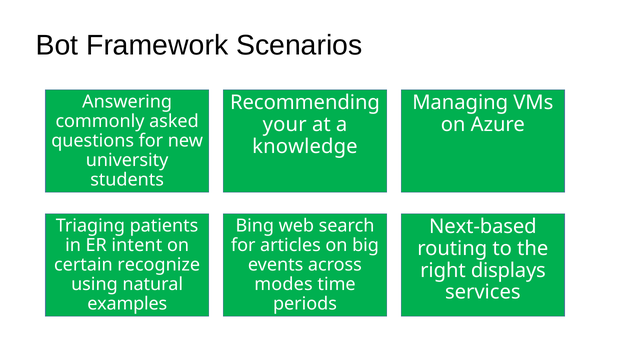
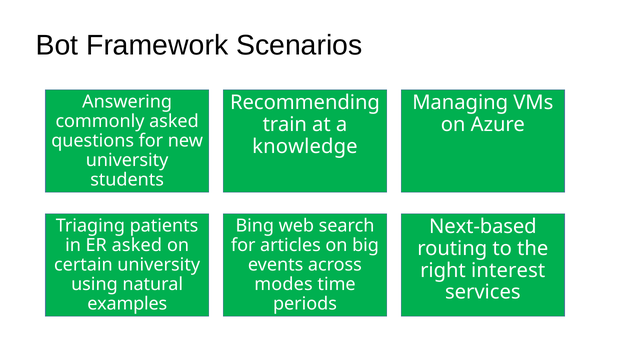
your: your -> train
ER intent: intent -> asked
certain recognize: recognize -> university
displays: displays -> interest
